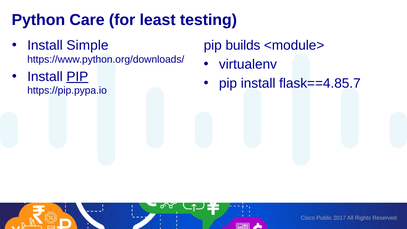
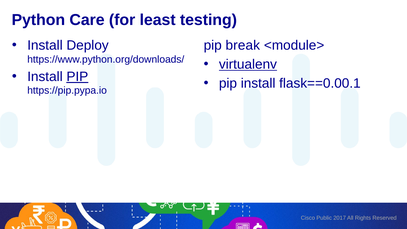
Simple: Simple -> Deploy
builds: builds -> break
virtualenv underline: none -> present
flask==4.85.7: flask==4.85.7 -> flask==0.00.1
